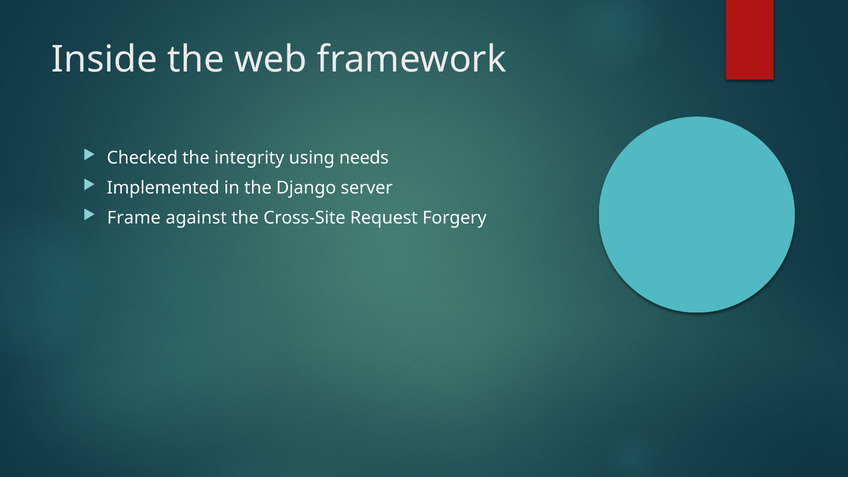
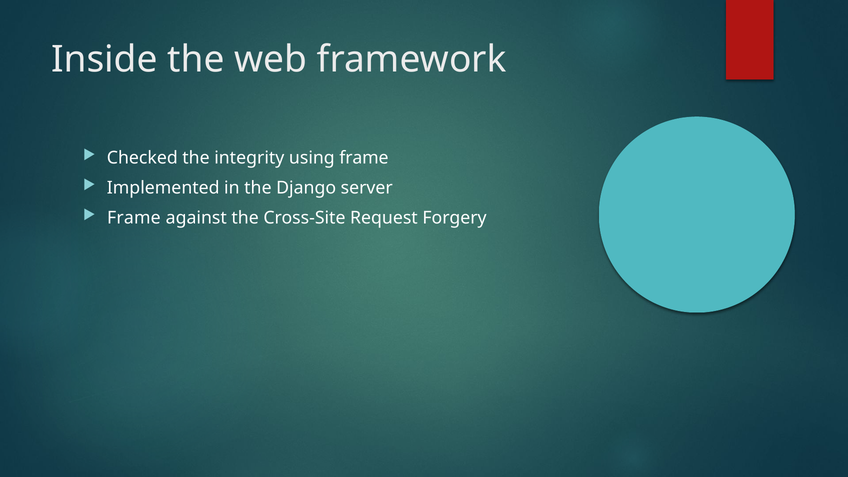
using needs: needs -> frame
